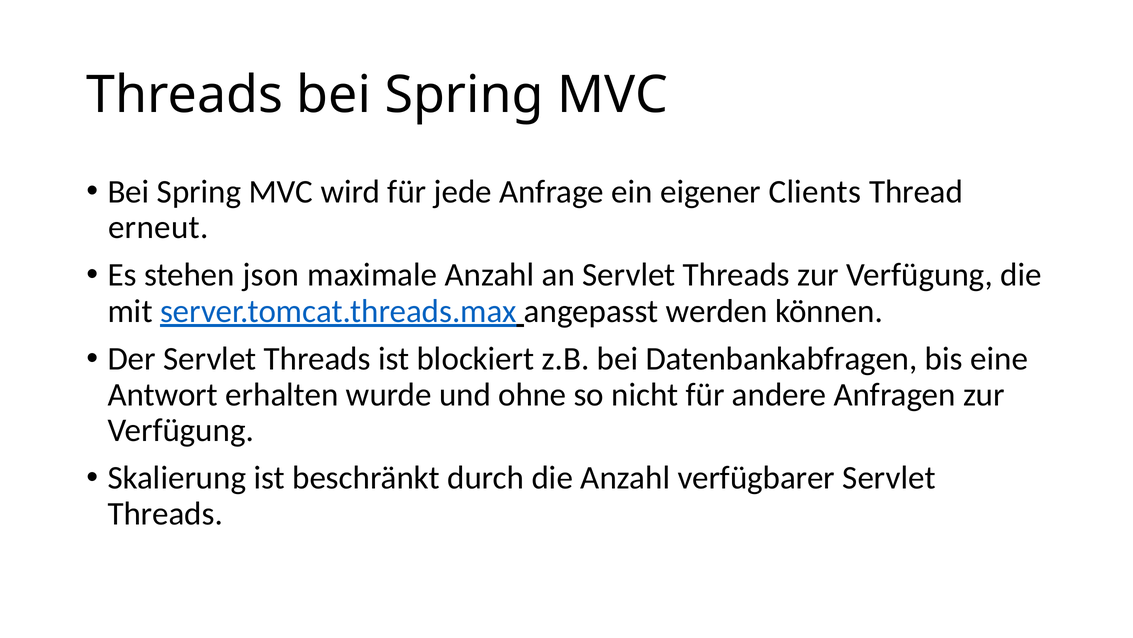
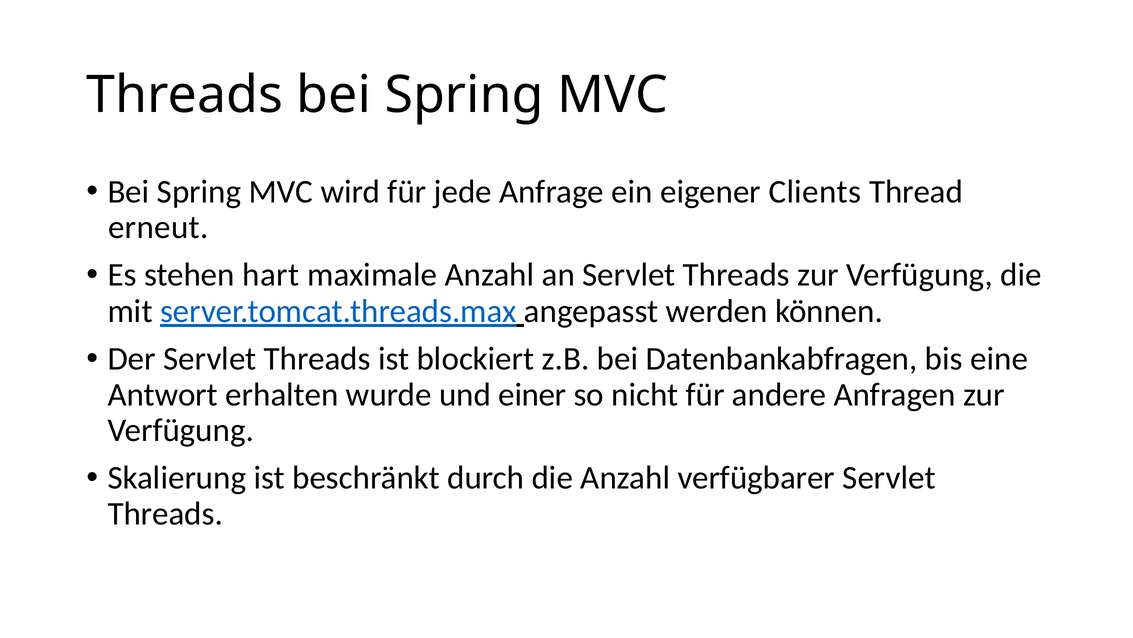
json: json -> hart
ohne: ohne -> einer
